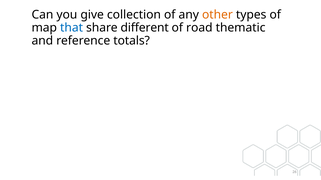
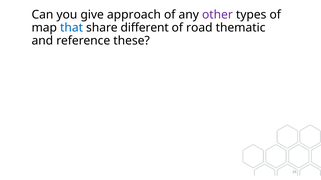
collection: collection -> approach
other colour: orange -> purple
totals: totals -> these
